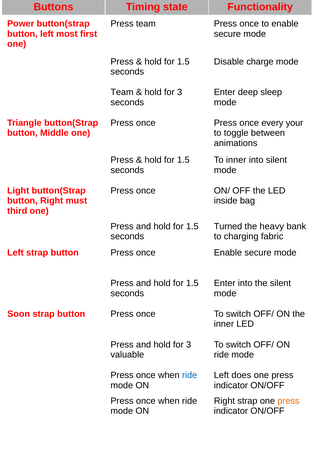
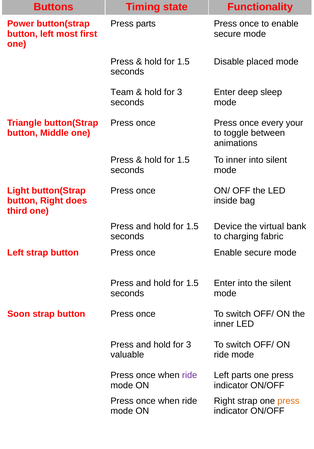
Press team: team -> parts
charge: charge -> placed
must: must -> does
Turned: Turned -> Device
heavy: heavy -> virtual
ride at (190, 375) colour: blue -> purple
Left does: does -> parts
